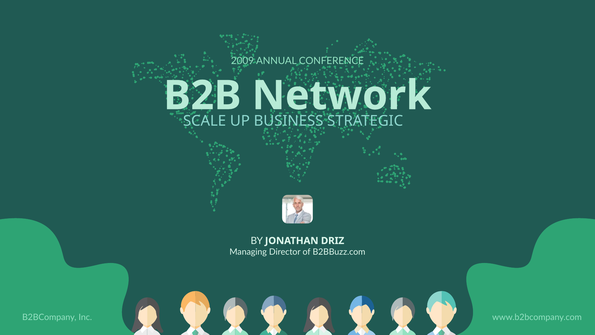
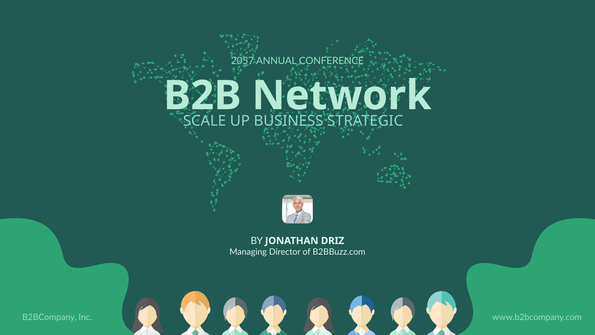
2009: 2009 -> 2057
